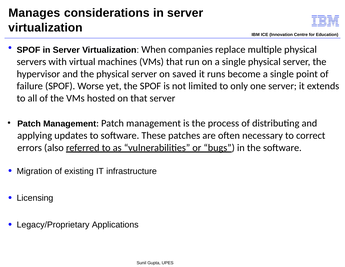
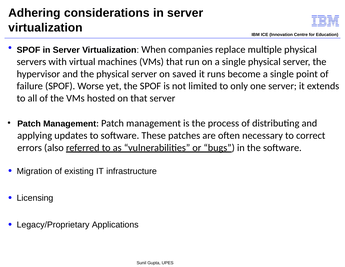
Manages: Manages -> Adhering
